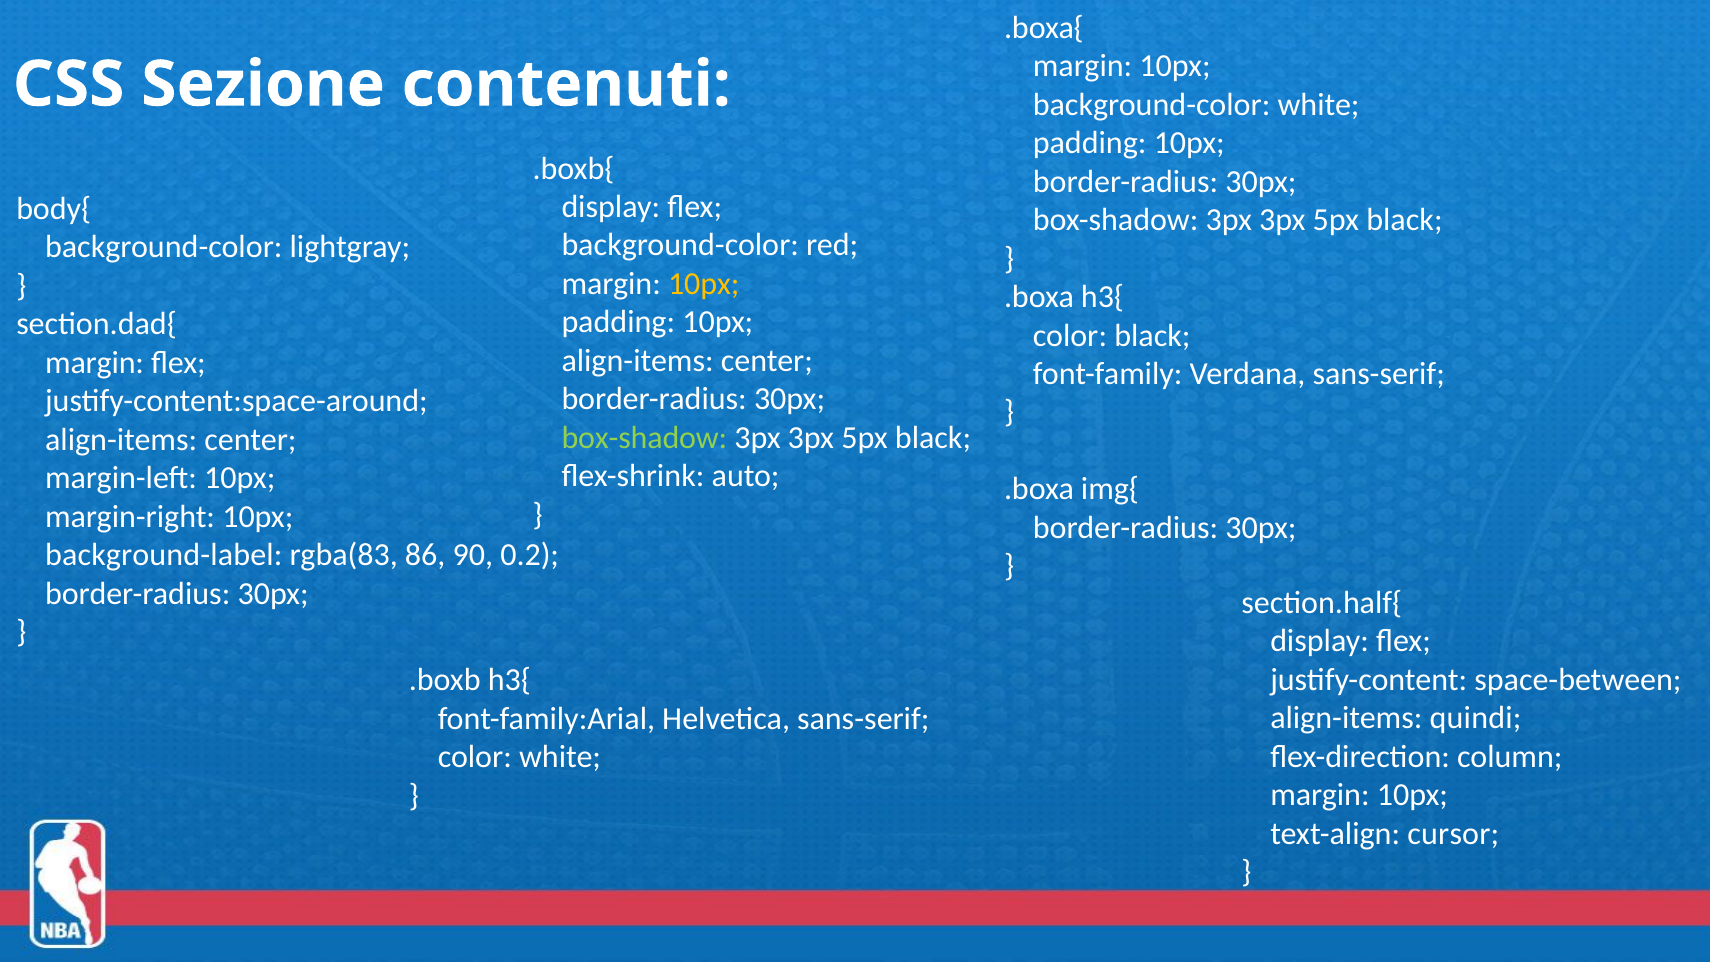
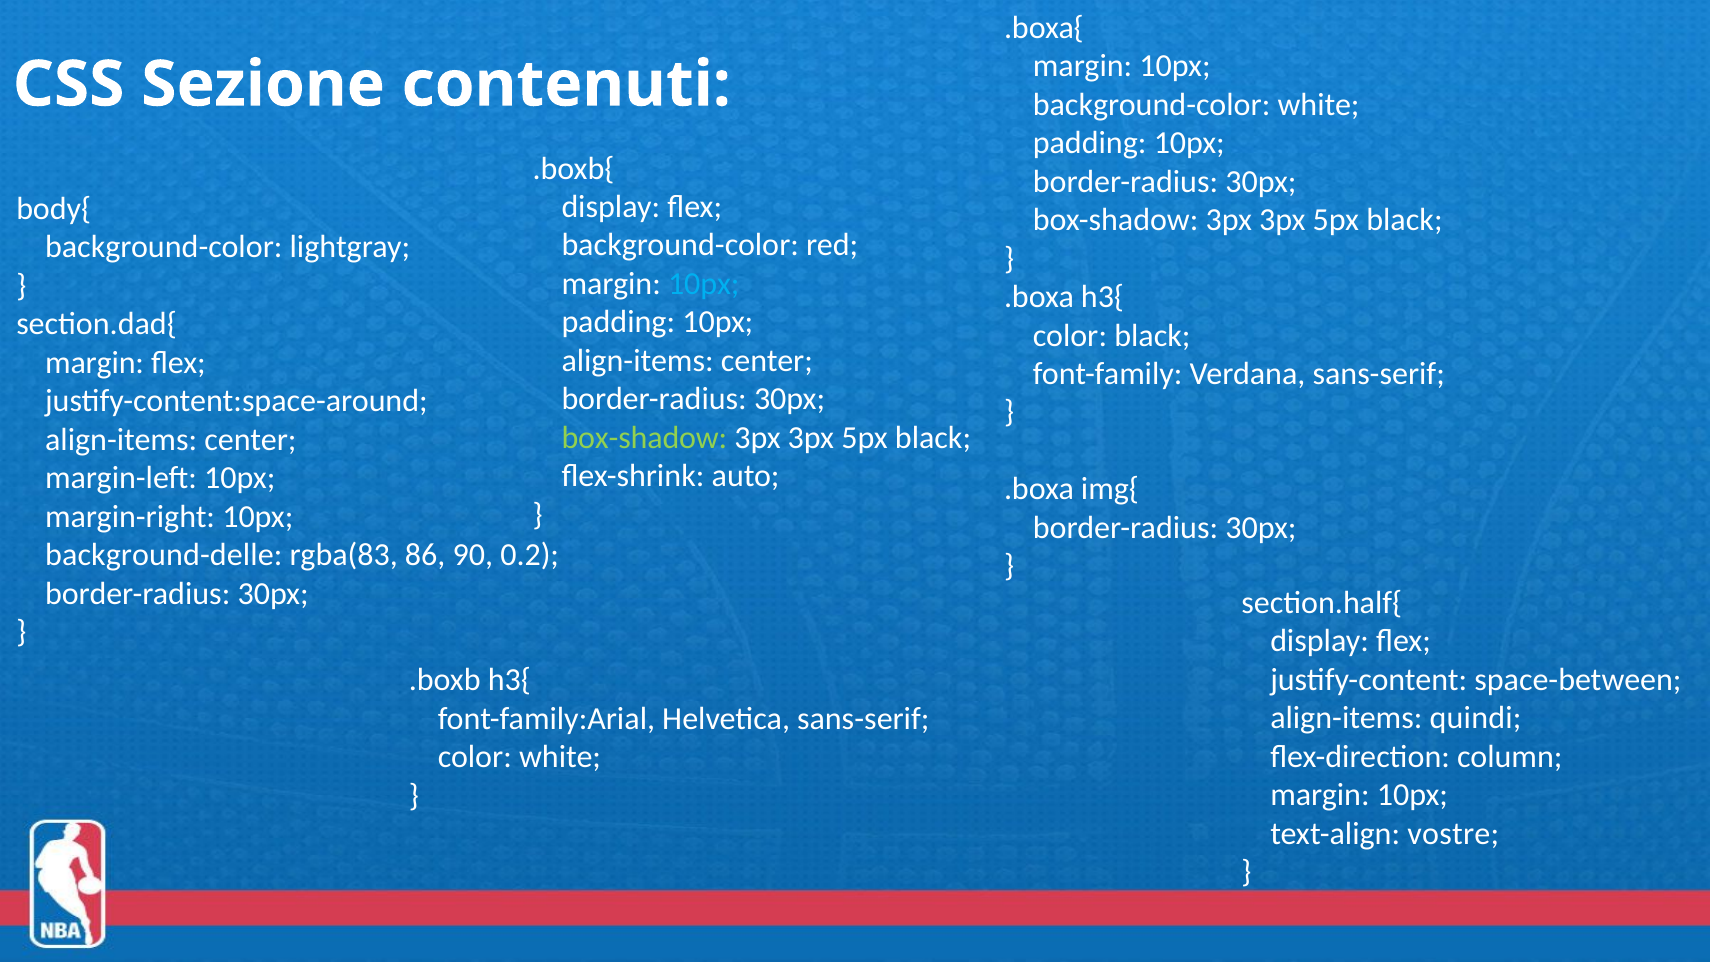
10px at (704, 284) colour: yellow -> light blue
background-label: background-label -> background-delle
cursor: cursor -> vostre
